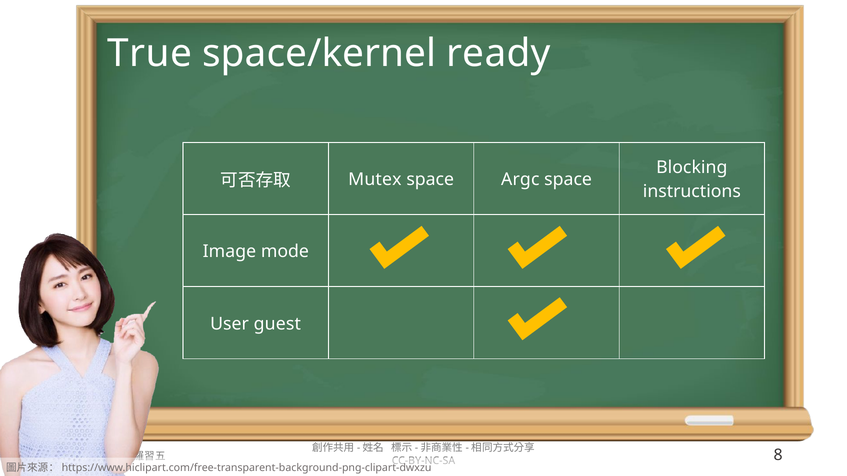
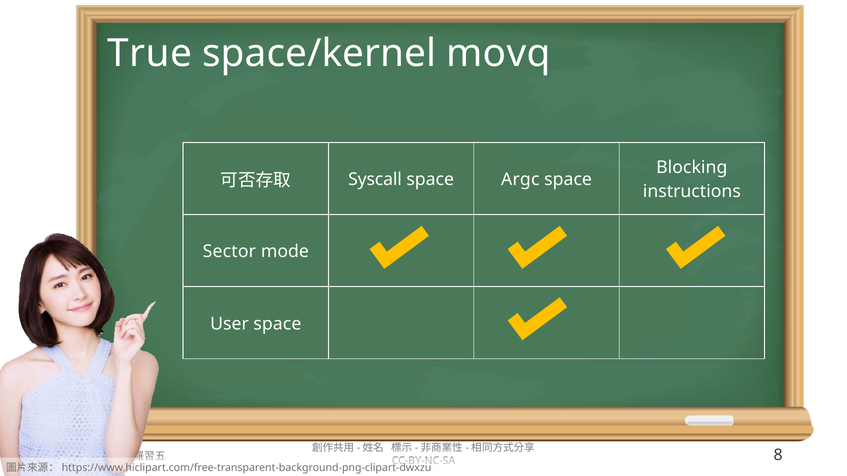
ready: ready -> movq
Mutex: Mutex -> Syscall
Image: Image -> Sector
User guest: guest -> space
